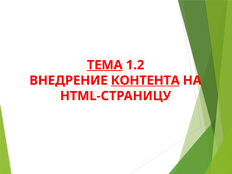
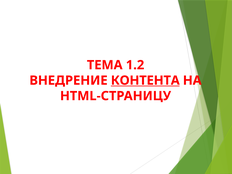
ТЕМА underline: present -> none
